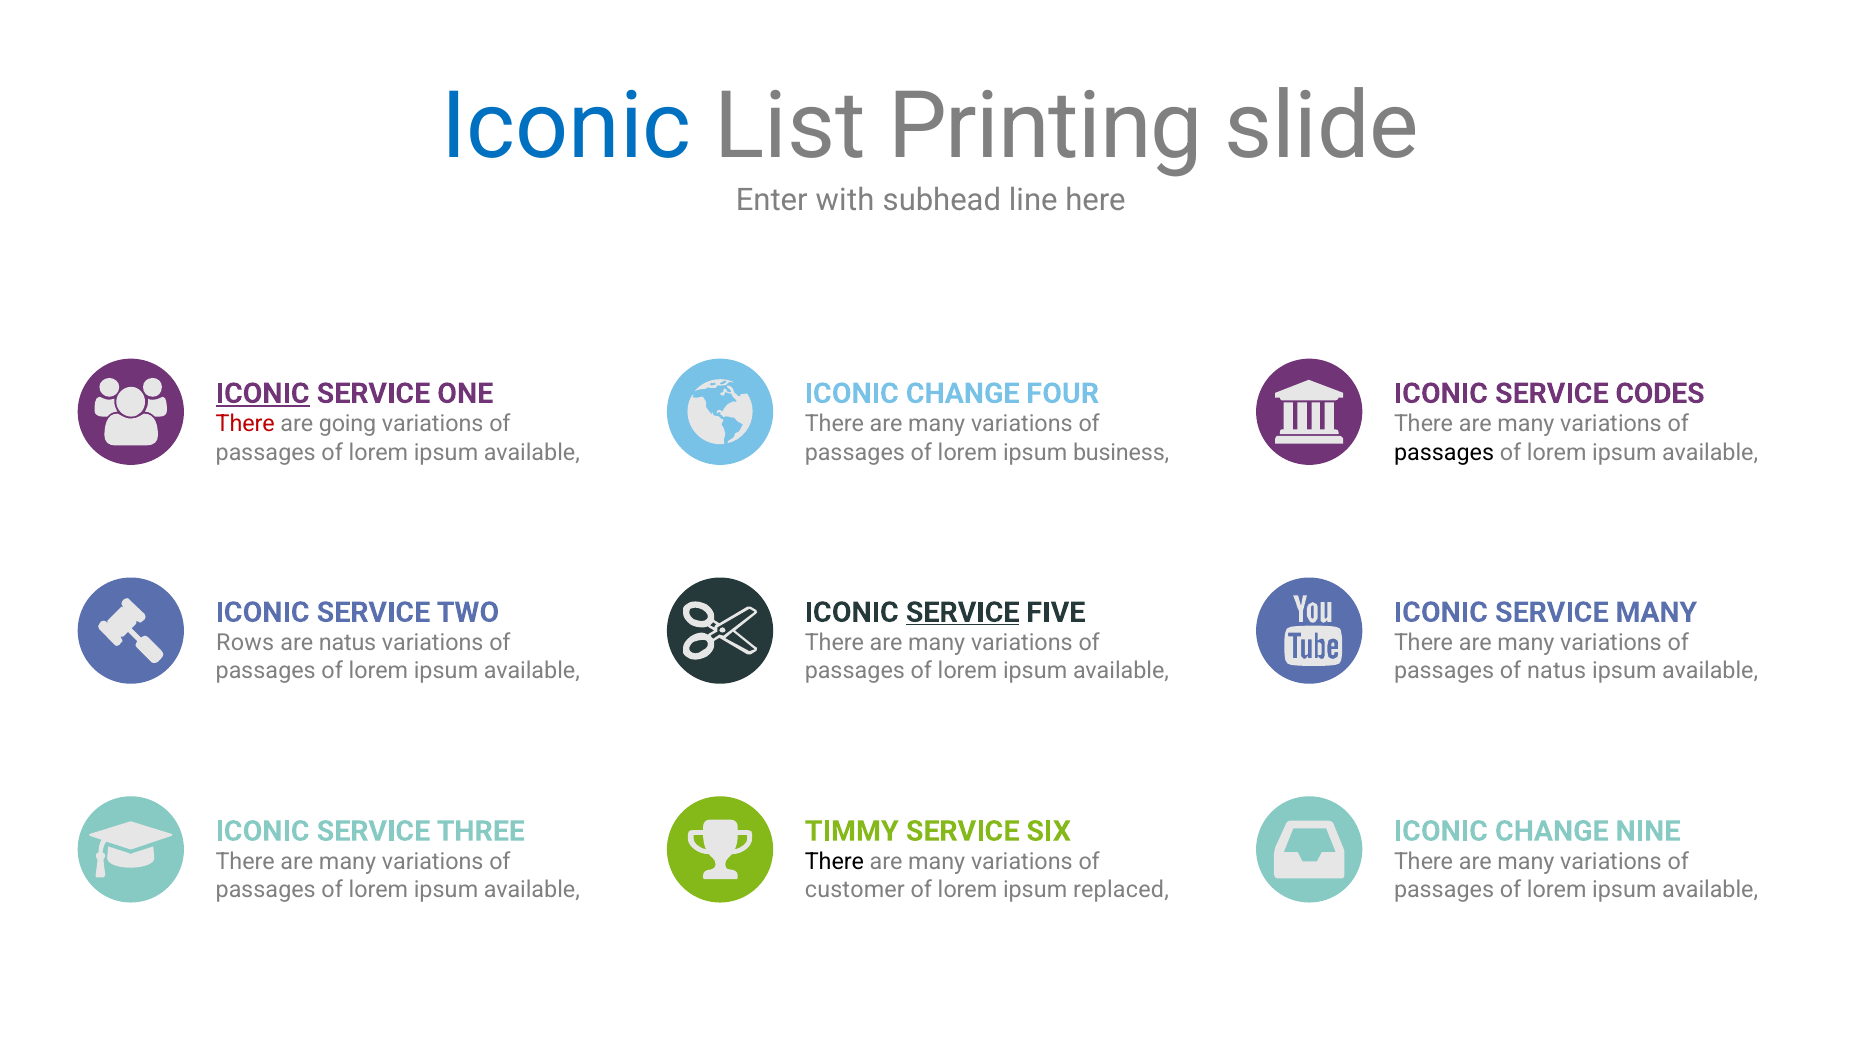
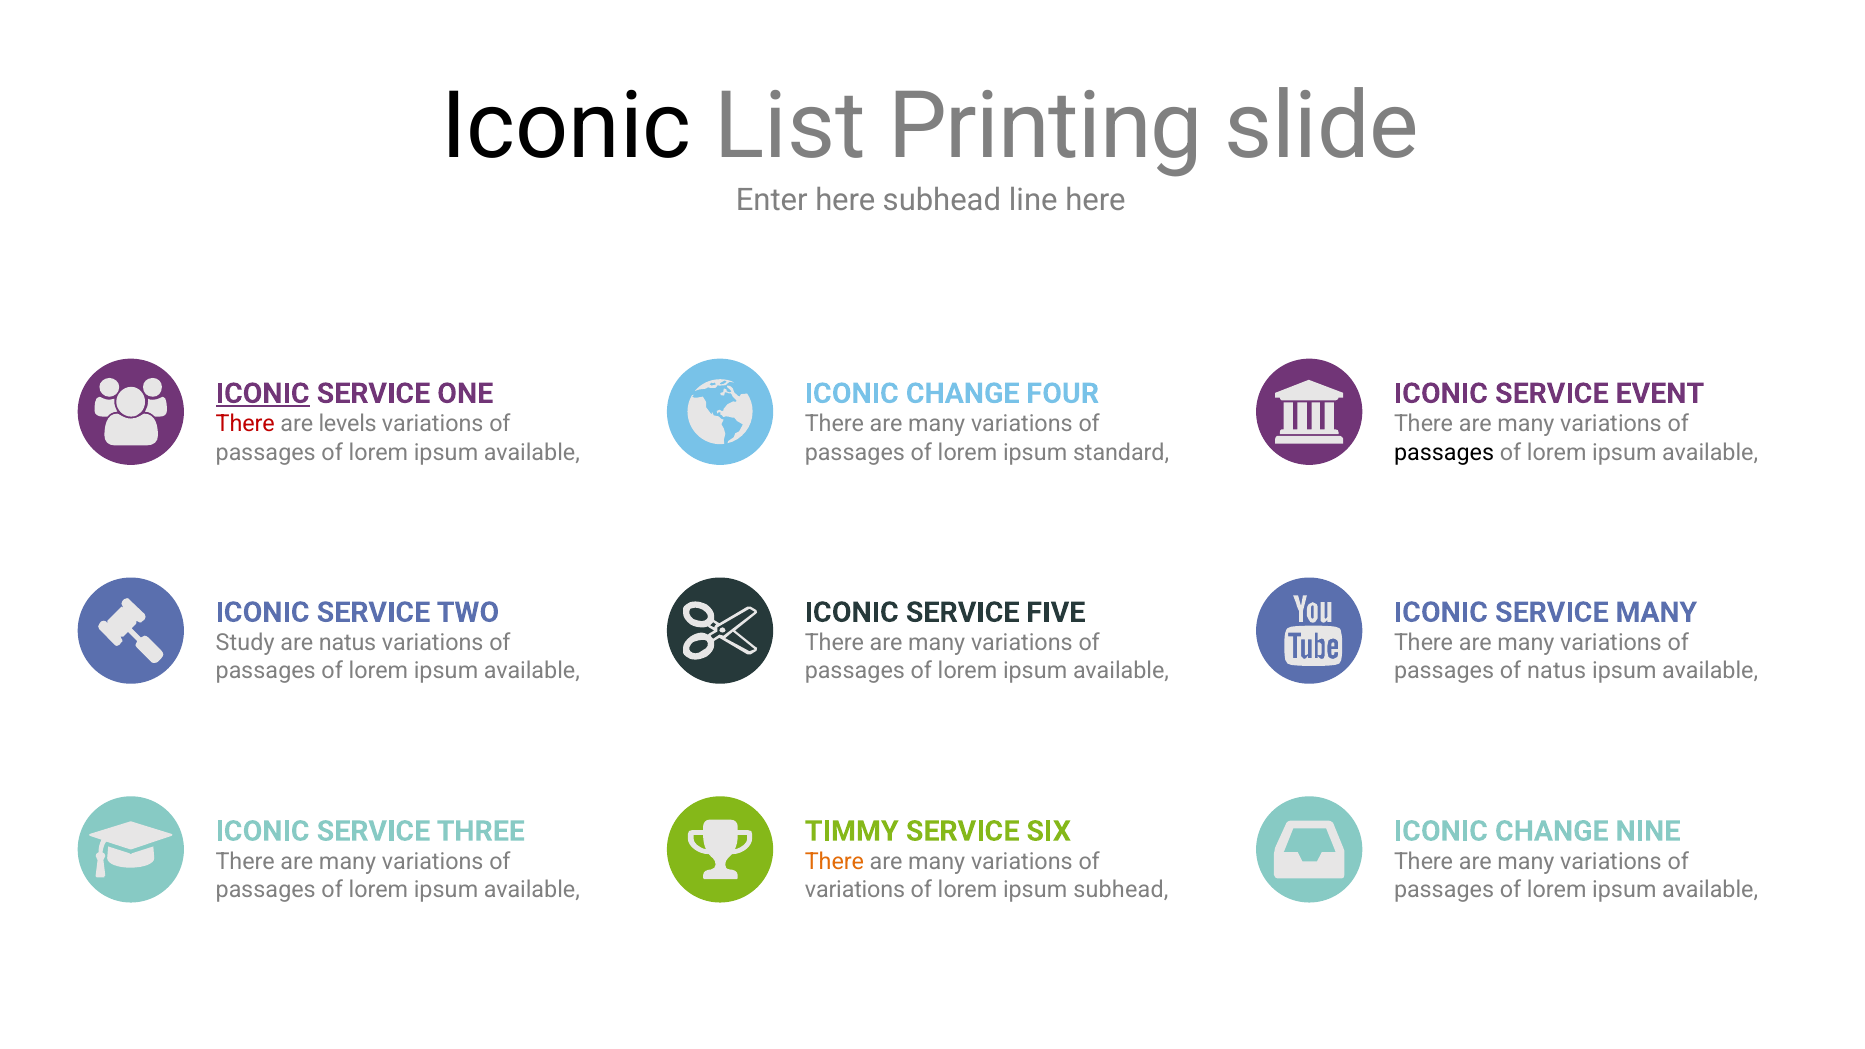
Iconic at (567, 127) colour: blue -> black
Enter with: with -> here
CODES: CODES -> EVENT
going: going -> levels
business: business -> standard
SERVICE at (963, 612) underline: present -> none
Rows: Rows -> Study
There at (834, 862) colour: black -> orange
customer at (855, 890): customer -> variations
ipsum replaced: replaced -> subhead
